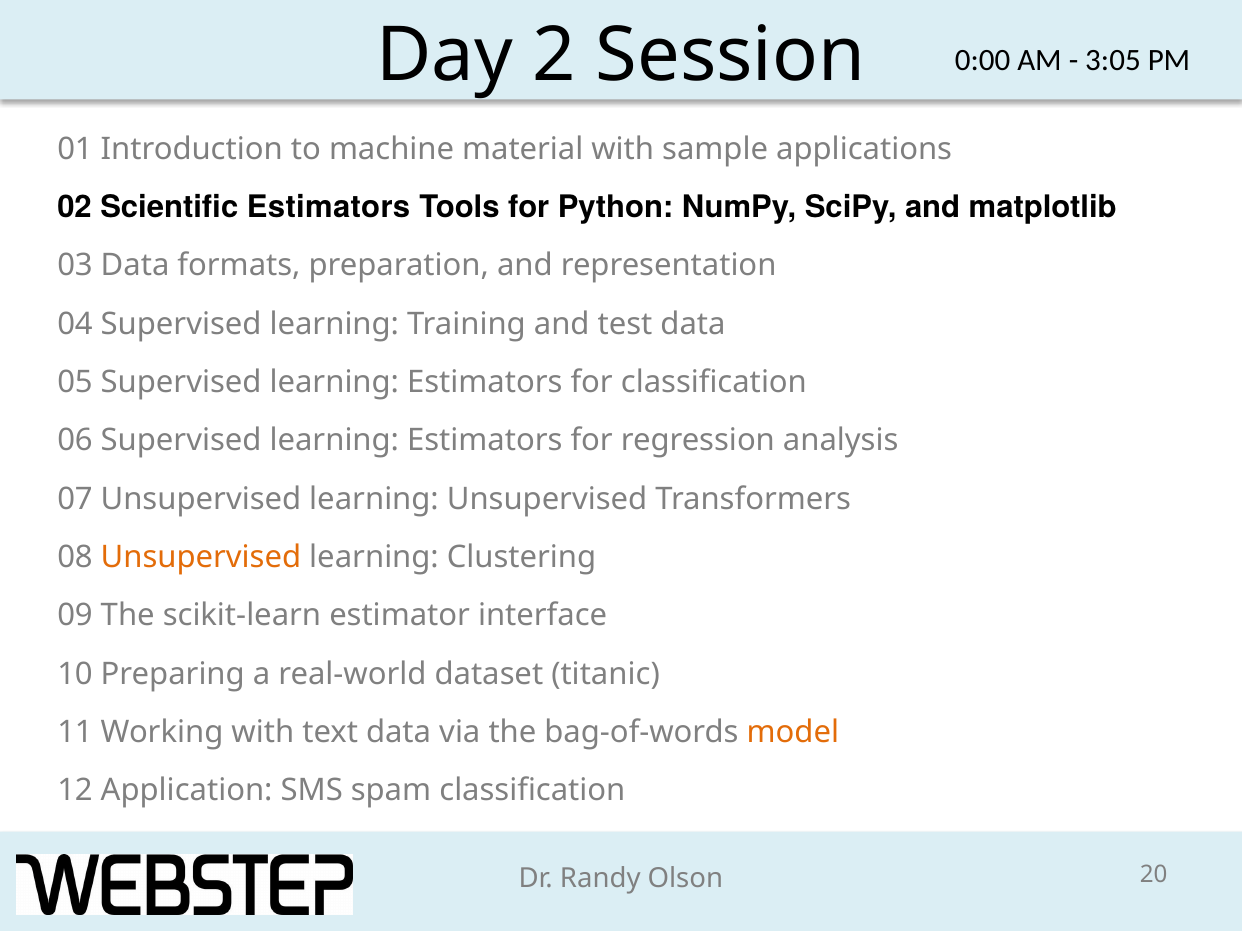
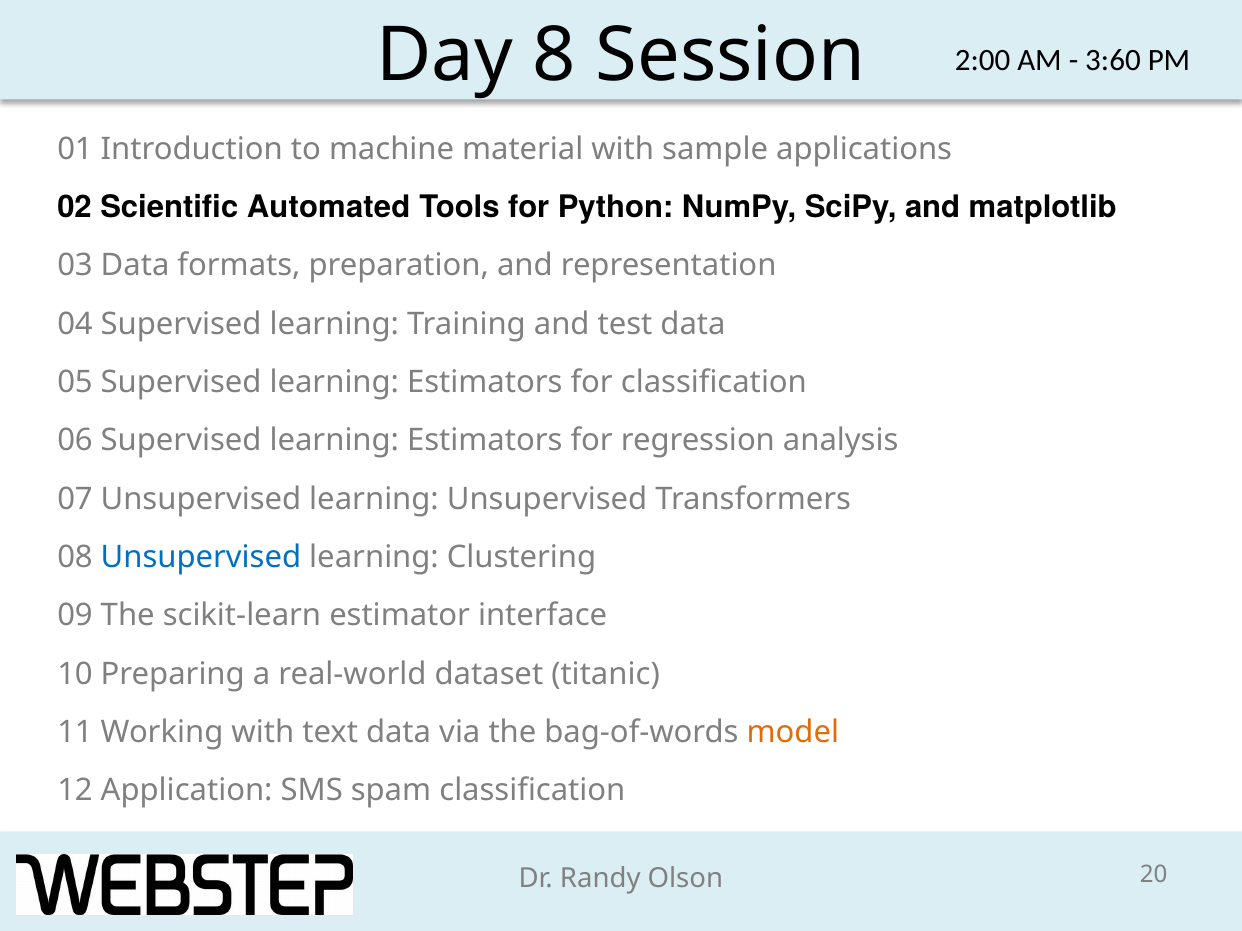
2: 2 -> 8
0:00: 0:00 -> 2:00
3:05: 3:05 -> 3:60
Scientific Estimators: Estimators -> Automated
Unsupervised at (201, 557) colour: orange -> blue
